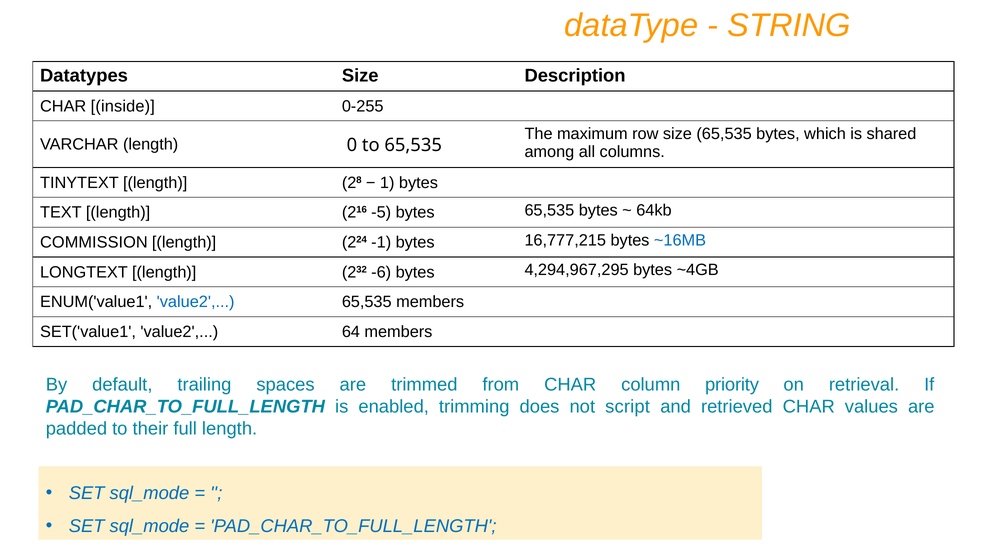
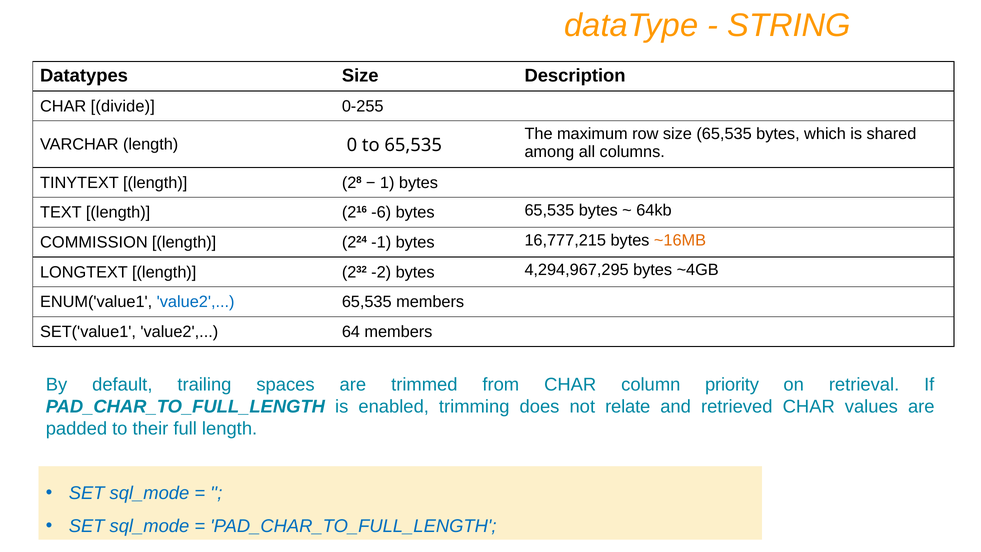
inside: inside -> divide
-5: -5 -> -6
~16MB colour: blue -> orange
-6: -6 -> -2
script: script -> relate
